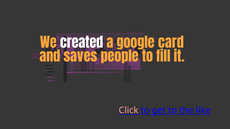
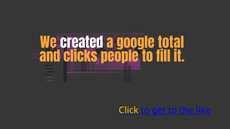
card: card -> total
saves: saves -> clicks
Click colour: pink -> yellow
